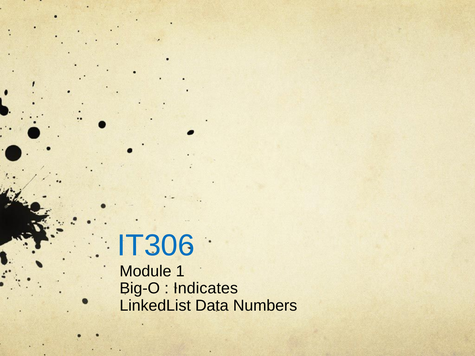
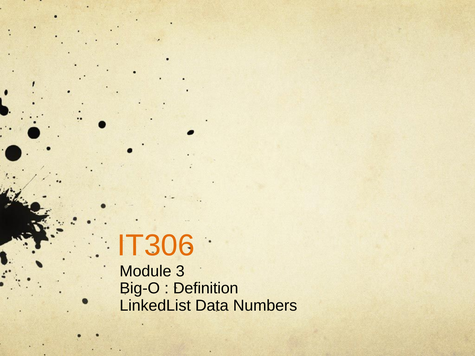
IT306 colour: blue -> orange
1: 1 -> 3
Indicates: Indicates -> Definition
